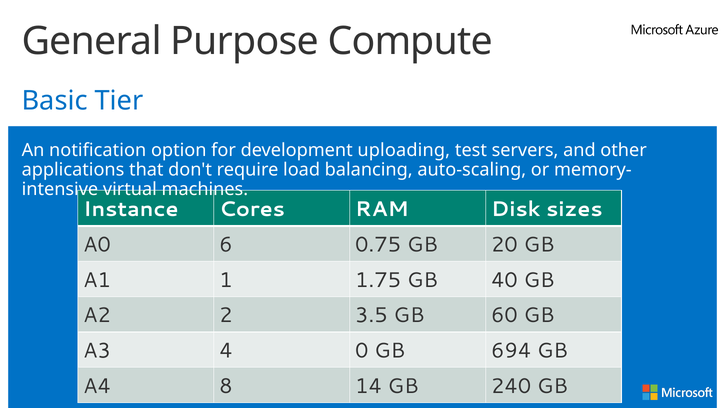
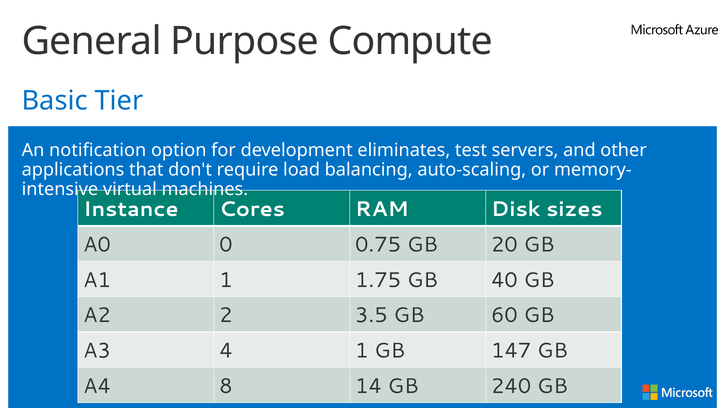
uploading: uploading -> eliminates
6: 6 -> 0
4 0: 0 -> 1
694: 694 -> 147
